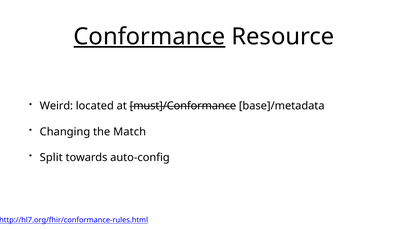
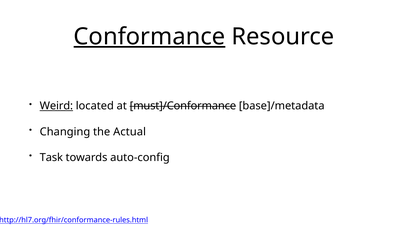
Weird underline: none -> present
Match: Match -> Actual
Split: Split -> Task
